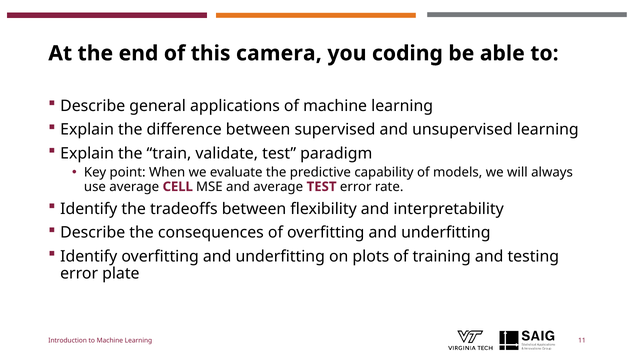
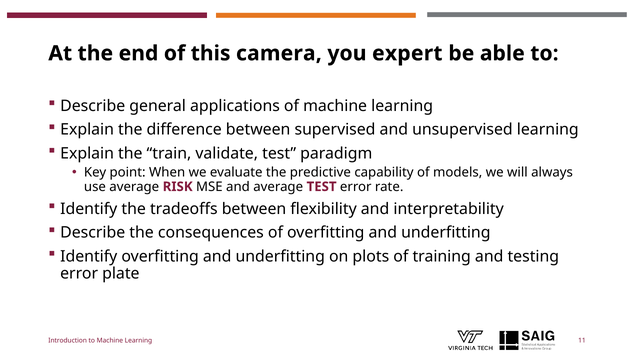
coding: coding -> expert
CELL: CELL -> RISK
